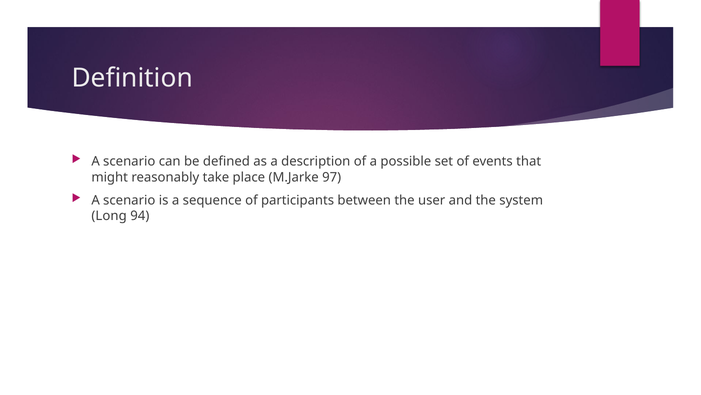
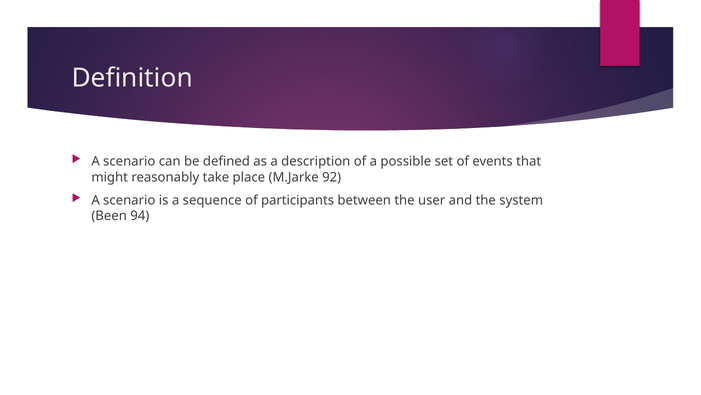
97: 97 -> 92
Long: Long -> Been
